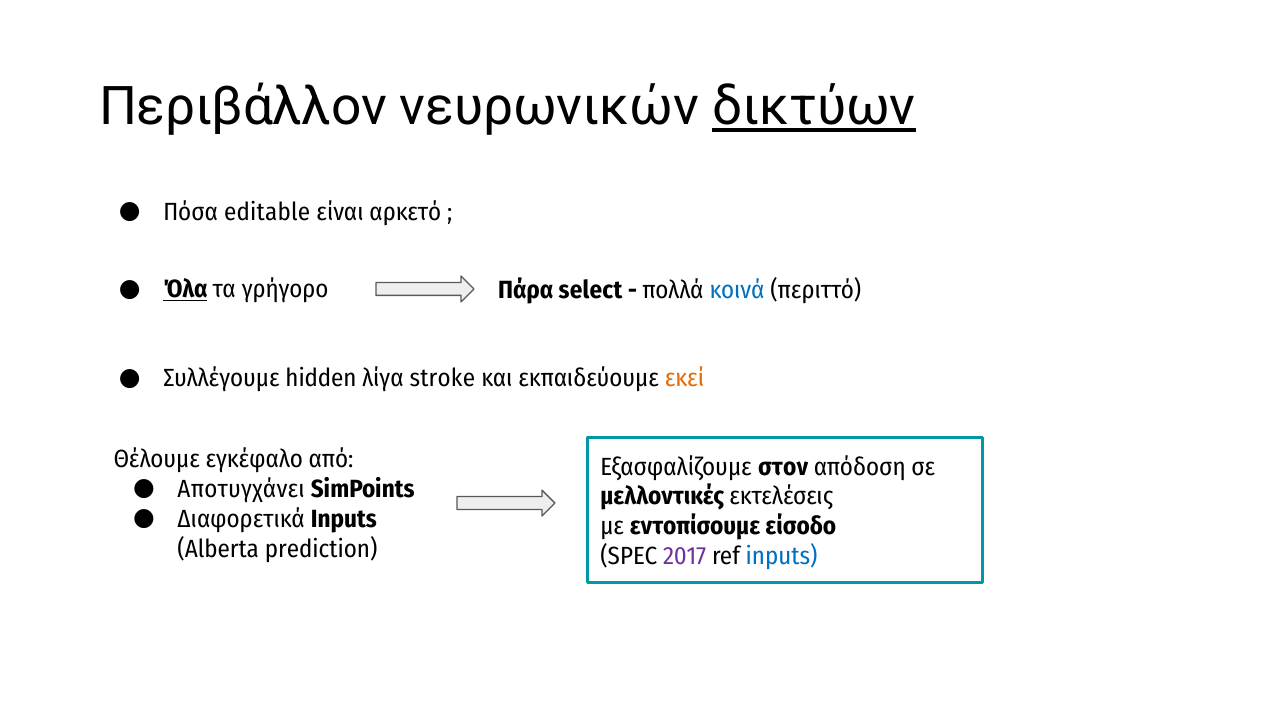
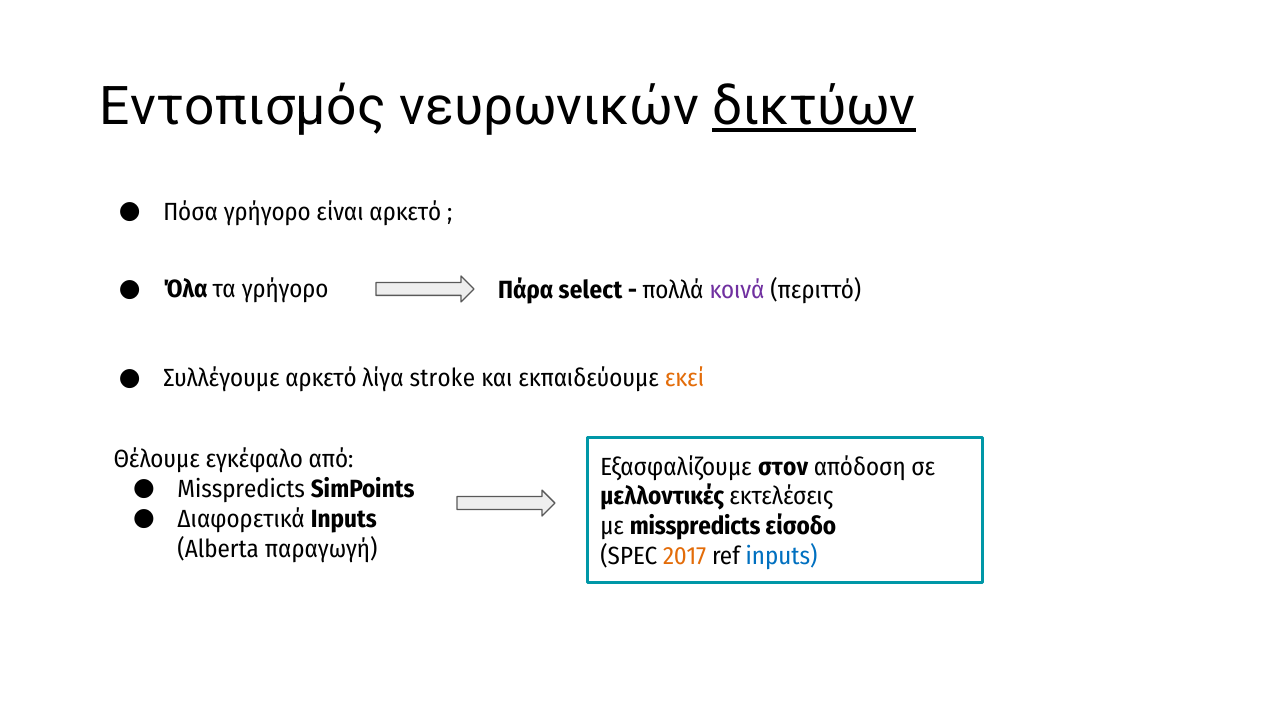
Περιβάλλον: Περιβάλλον -> Εντοπισμός
Πόσα editable: editable -> γρήγορο
Όλα underline: present -> none
κοινά colour: blue -> purple
Συλλέγουμε hidden: hidden -> αρκετό
Αποτυγχάνει at (241, 489): Αποτυγχάνει -> Misspredicts
με εντοπίσουμε: εντοπίσουμε -> misspredicts
prediction: prediction -> παραγωγή
2017 colour: purple -> orange
